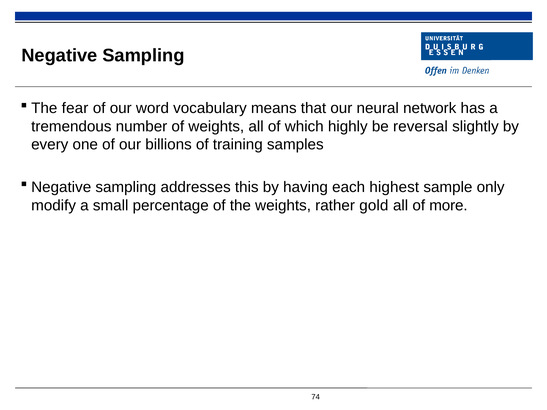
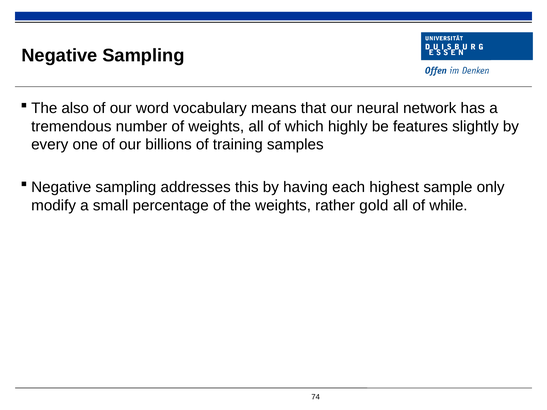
fear: fear -> also
reversal: reversal -> features
more: more -> while
